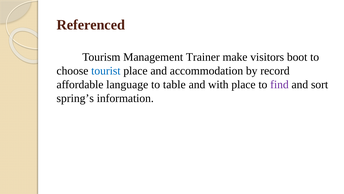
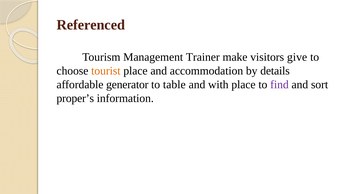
boot: boot -> give
tourist colour: blue -> orange
record: record -> details
language: language -> generator
spring’s: spring’s -> proper’s
